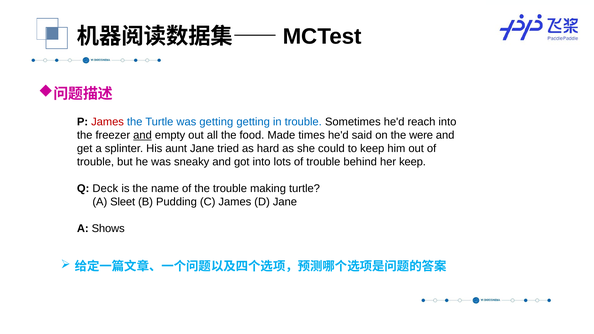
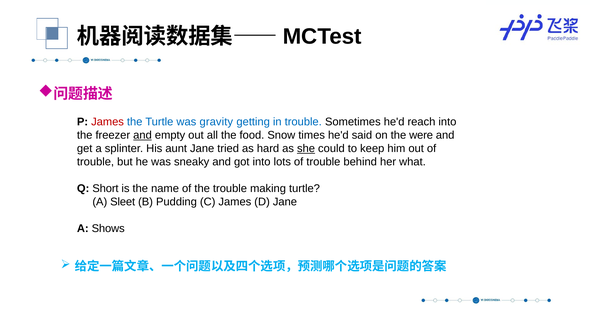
was getting: getting -> gravity
Made: Made -> Snow
she underline: none -> present
her keep: keep -> what
Deck: Deck -> Short
